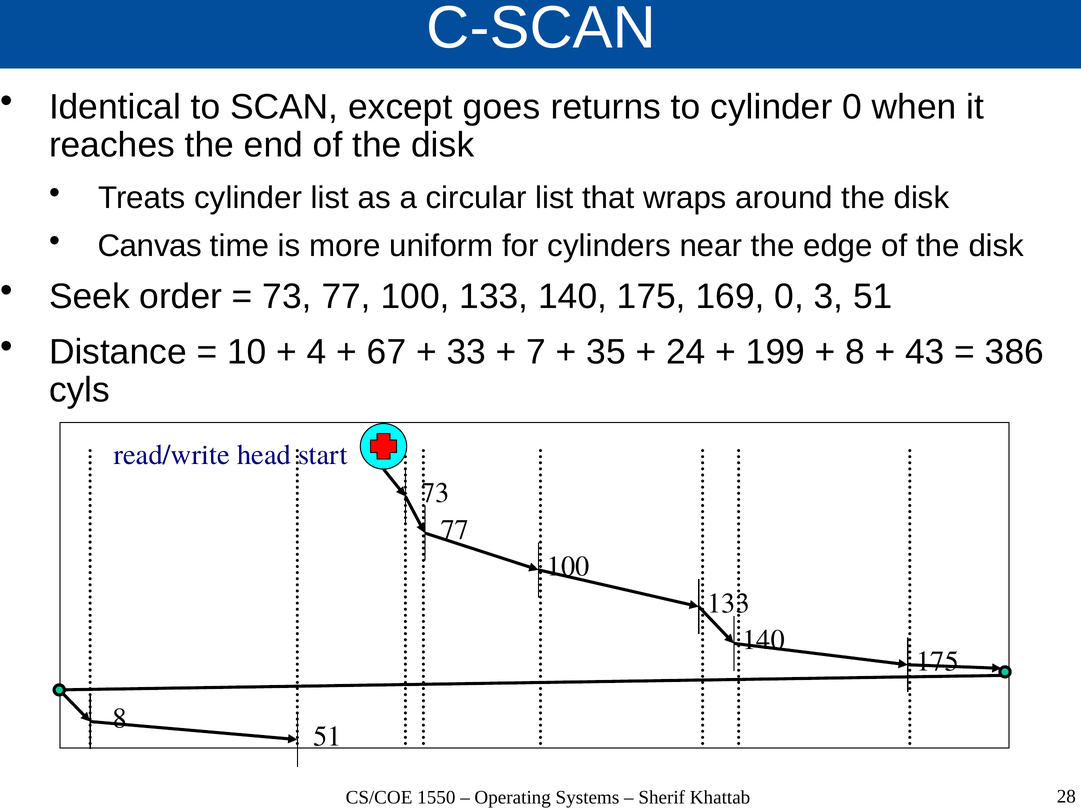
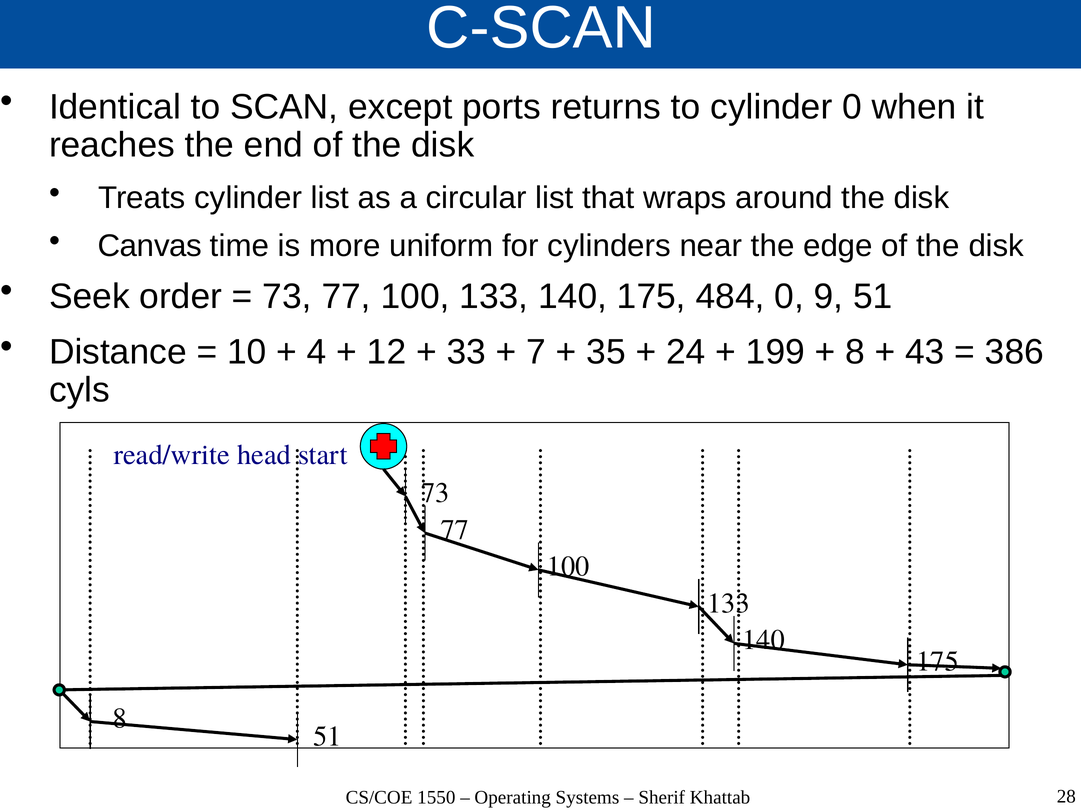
goes: goes -> ports
169: 169 -> 484
3: 3 -> 9
67: 67 -> 12
